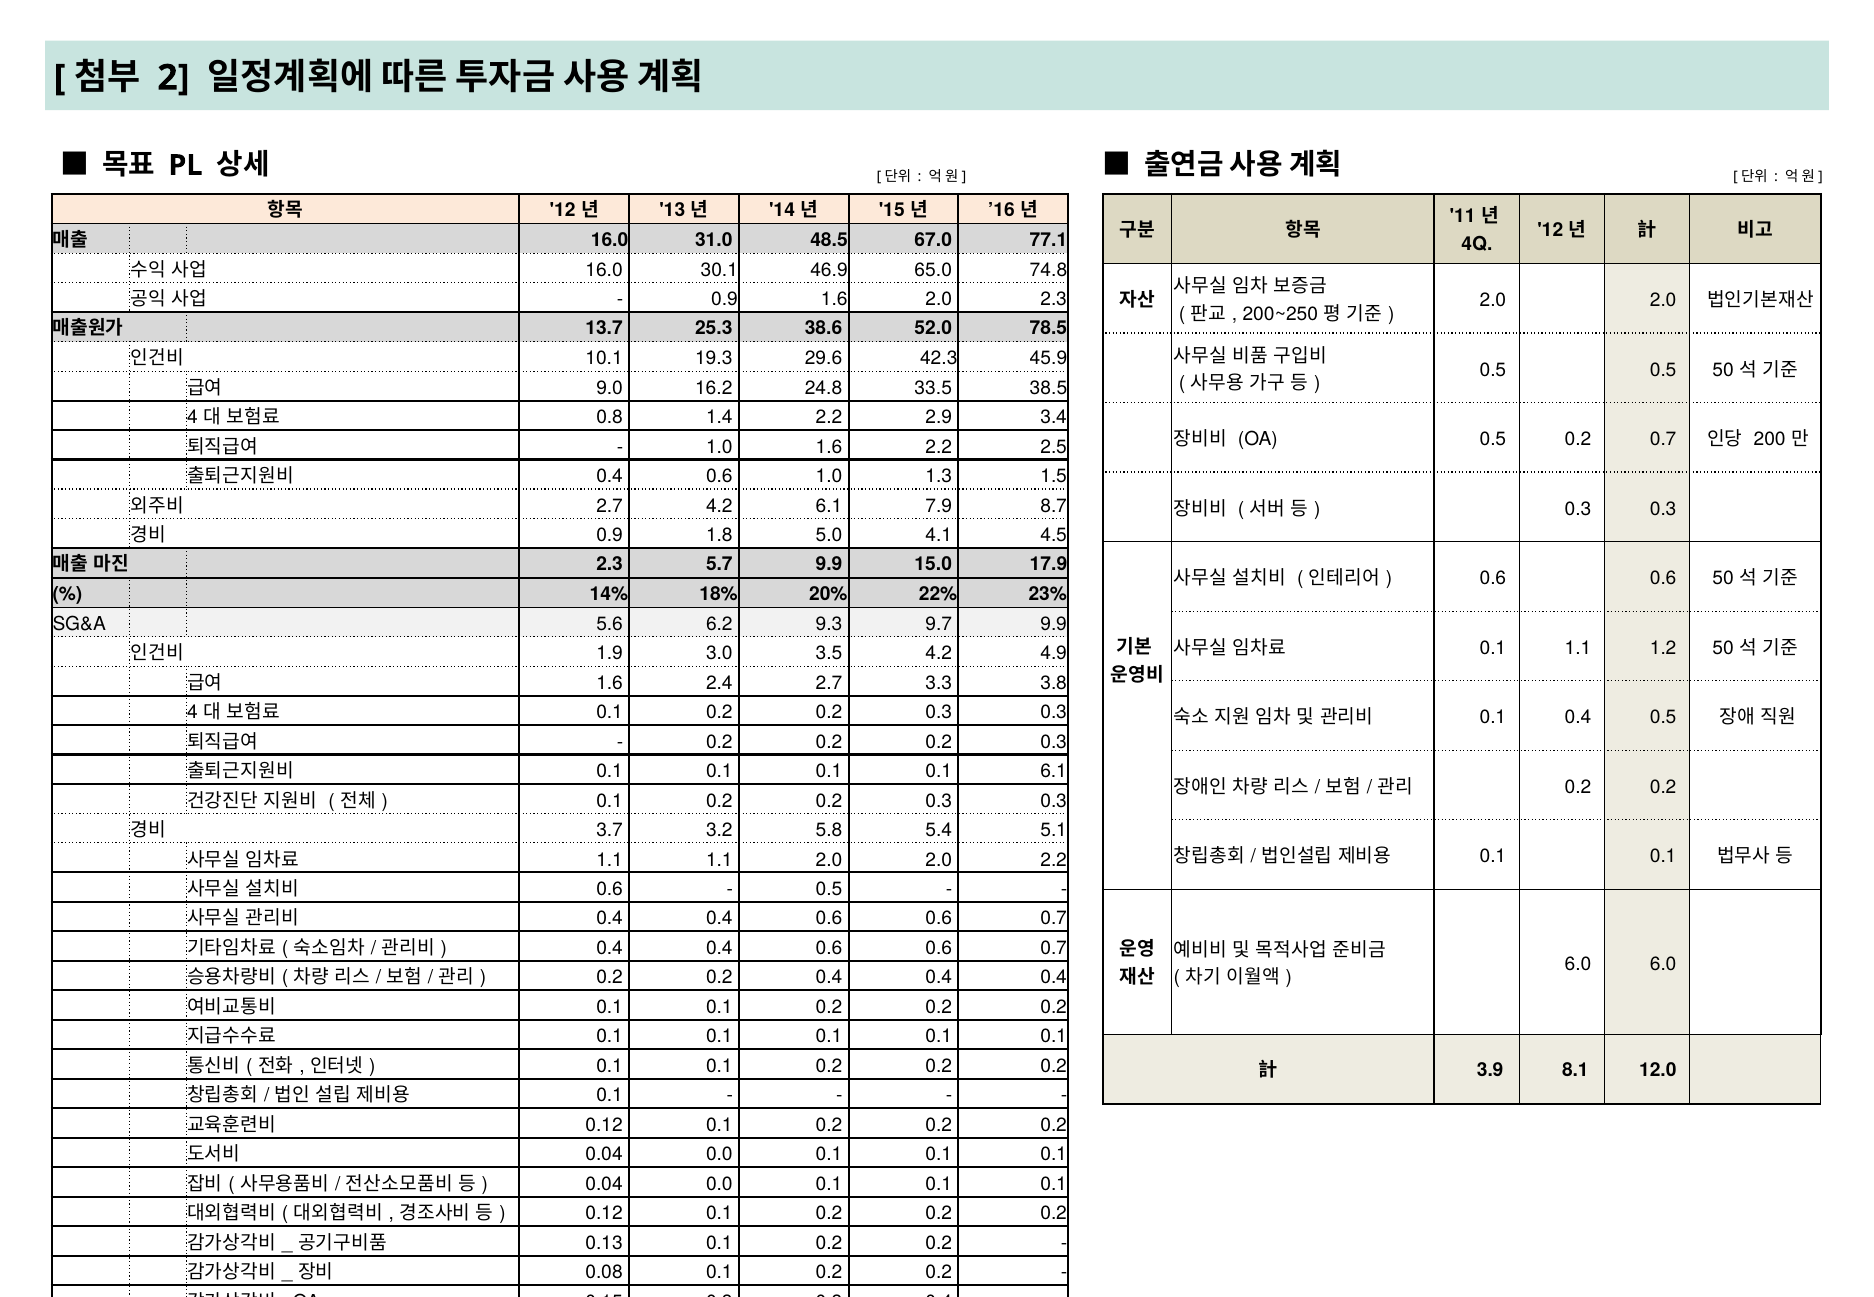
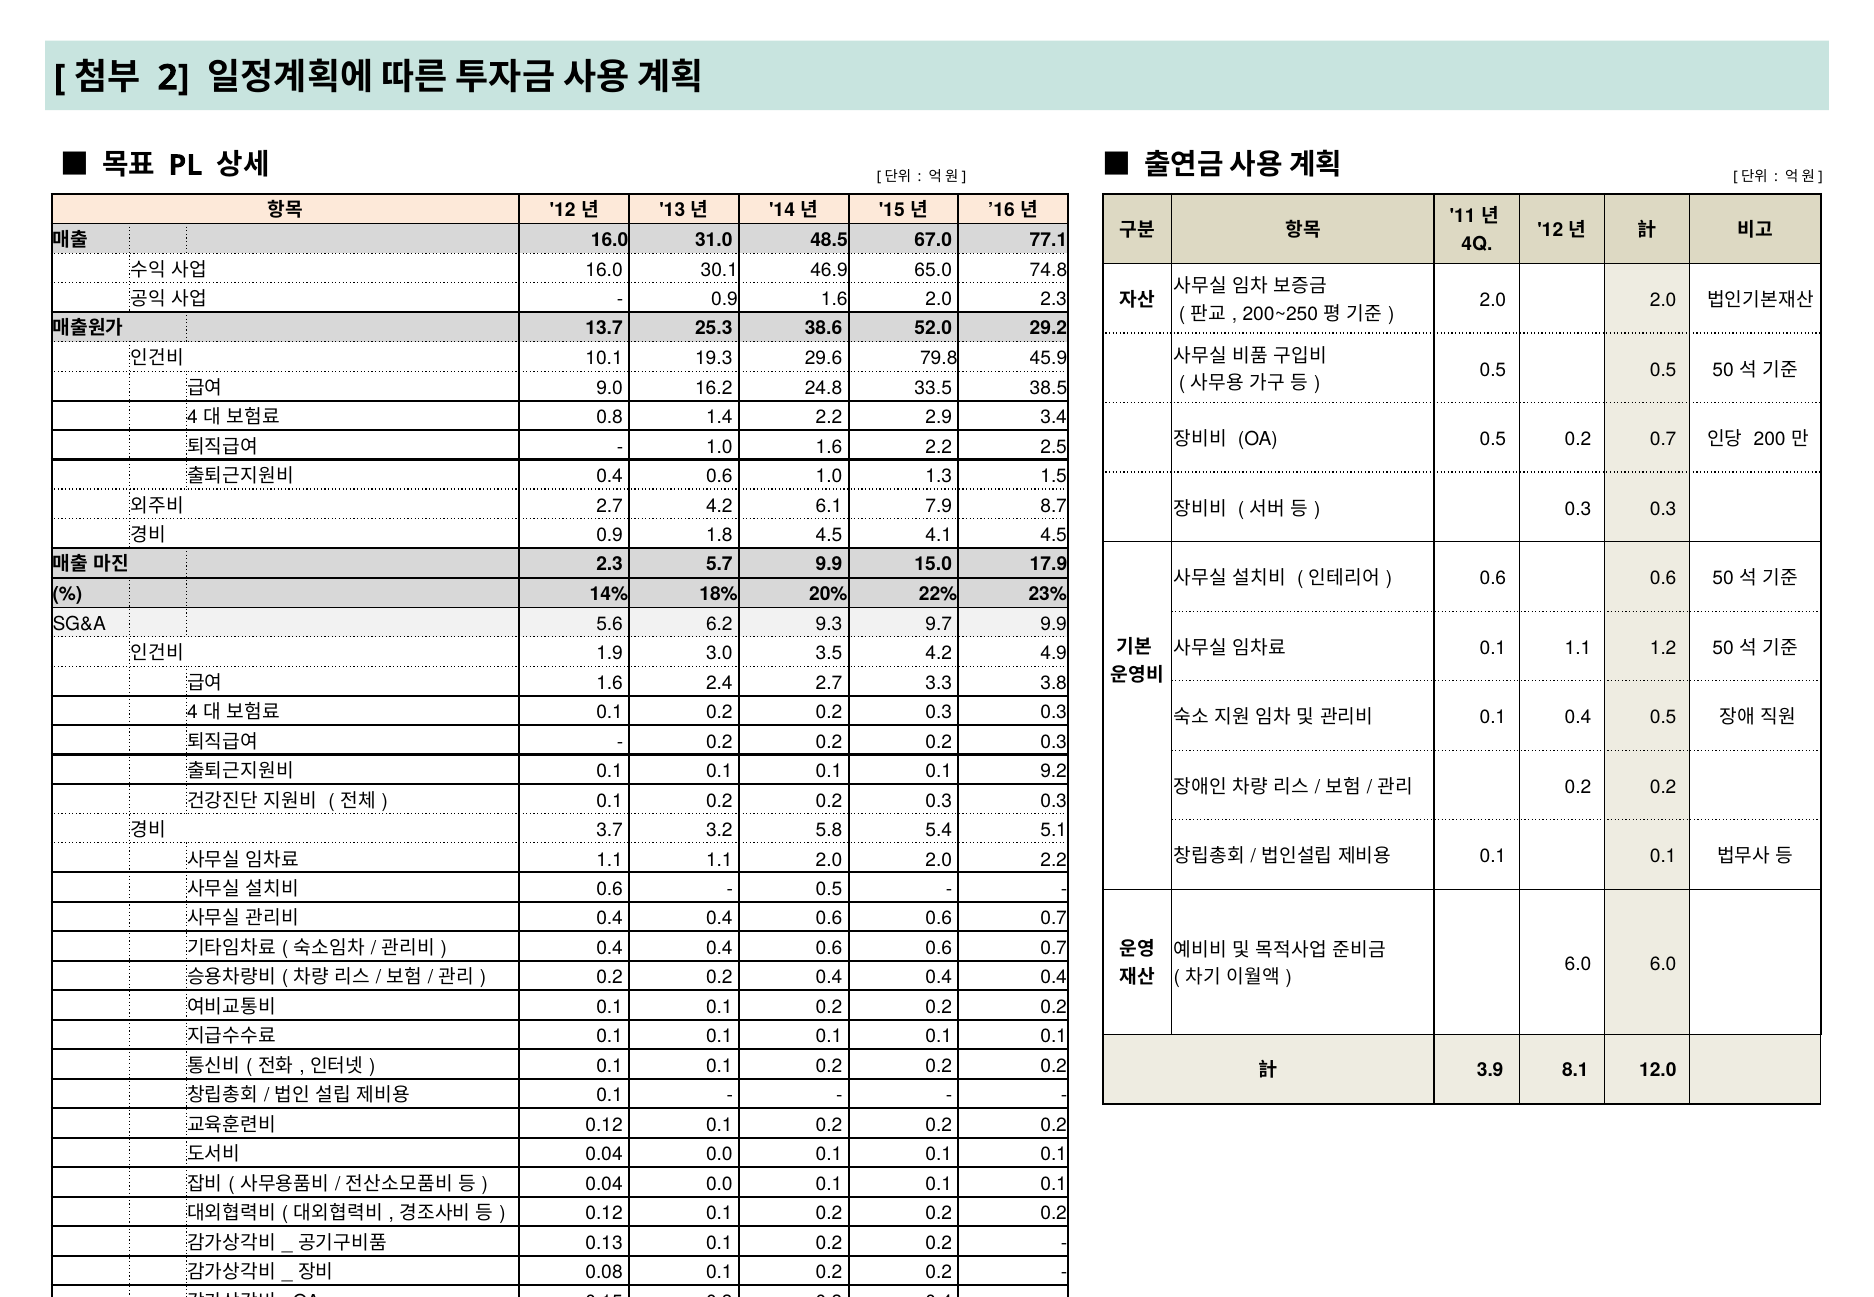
78.5: 78.5 -> 29.2
42.3: 42.3 -> 79.8
1.8 5.0: 5.0 -> 4.5
0.1 6.1: 6.1 -> 9.2
